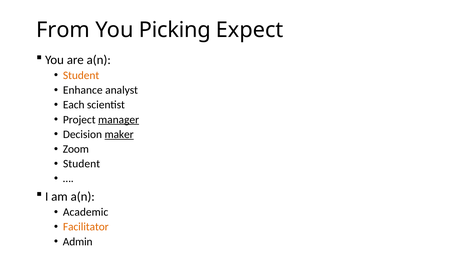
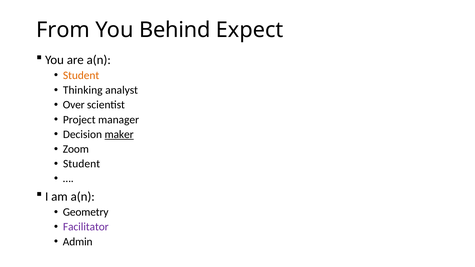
Picking: Picking -> Behind
Enhance: Enhance -> Thinking
Each: Each -> Over
manager underline: present -> none
Academic: Academic -> Geometry
Facilitator colour: orange -> purple
